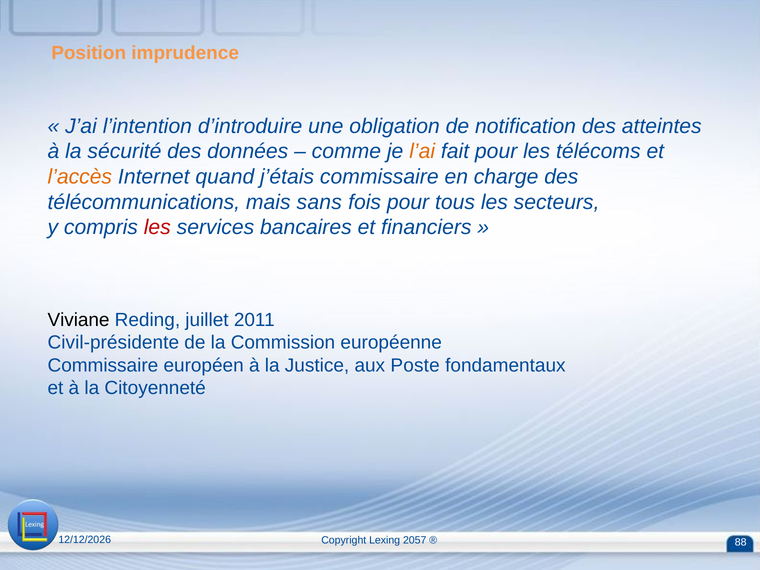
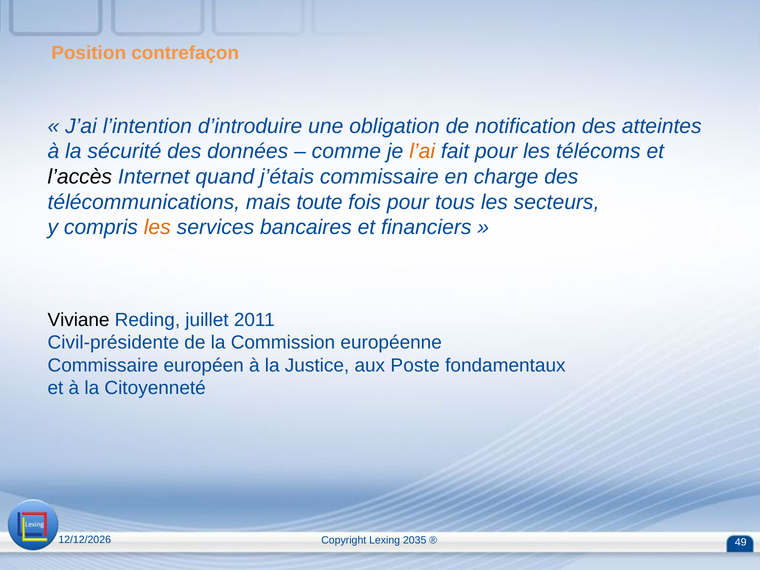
imprudence: imprudence -> contrefaçon
l’accès colour: orange -> black
sans: sans -> toute
les at (157, 227) colour: red -> orange
2057: 2057 -> 2035
88: 88 -> 49
